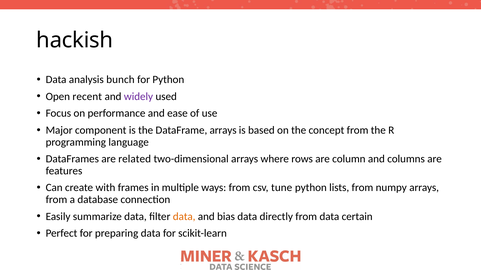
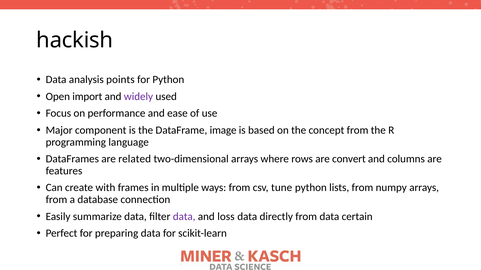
bunch: bunch -> points
recent: recent -> import
DataFrame arrays: arrays -> image
column: column -> convert
data at (184, 217) colour: orange -> purple
bias: bias -> loss
